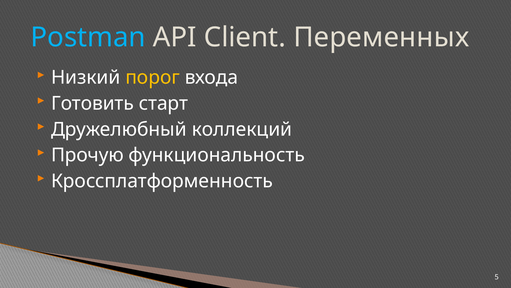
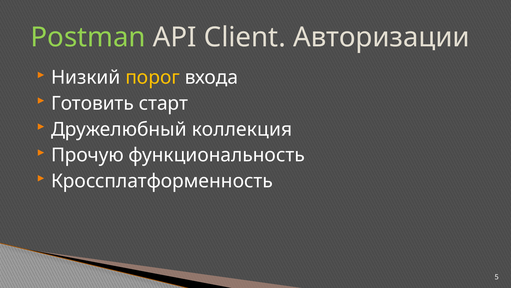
Postman colour: light blue -> light green
Переменных: Переменных -> Авторизации
коллекций: коллекций -> коллекция
